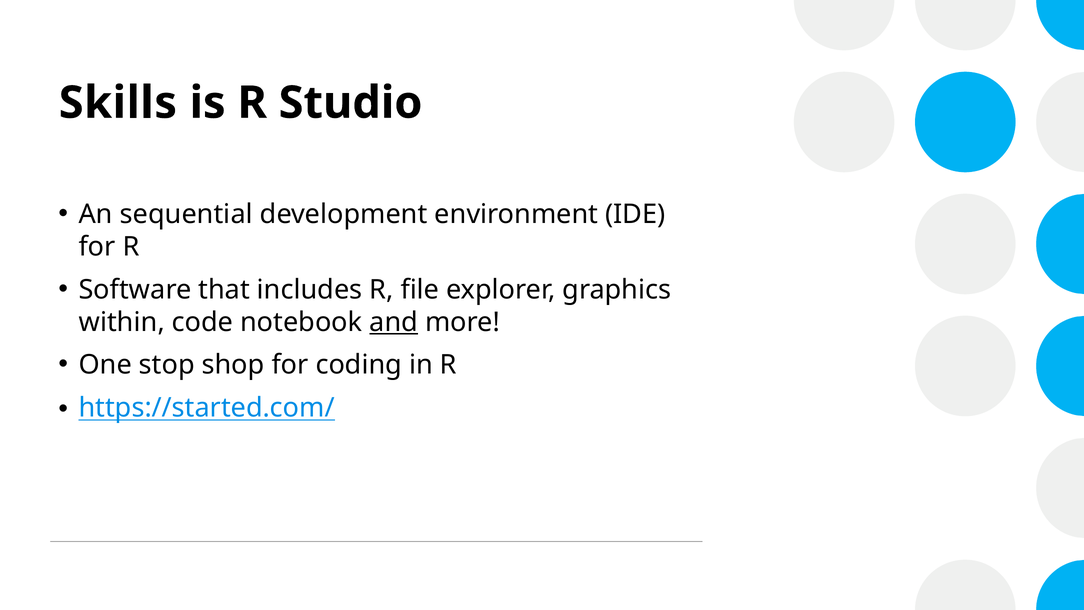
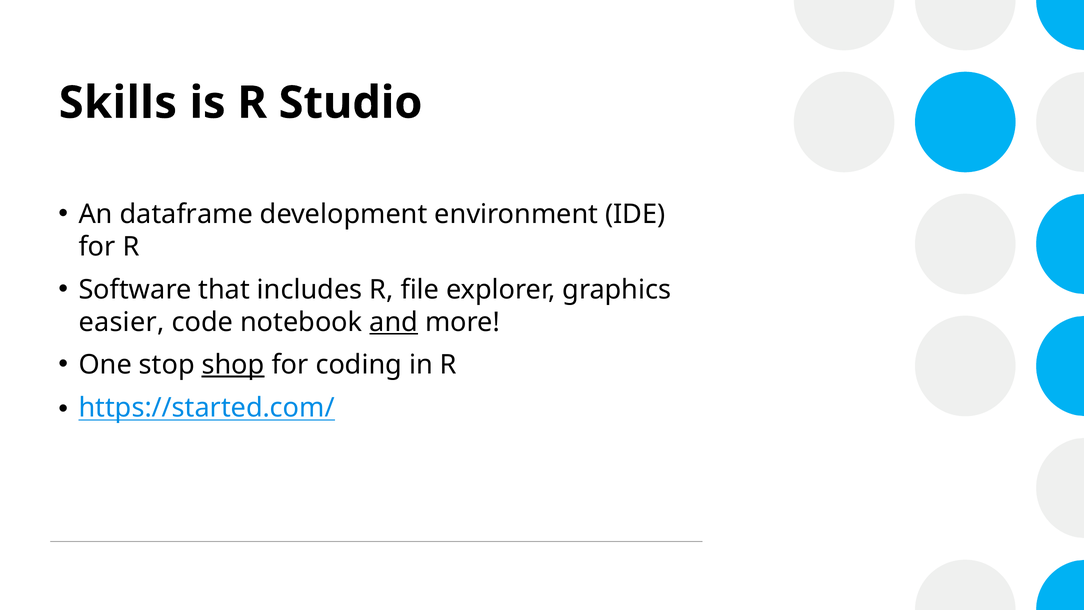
sequential: sequential -> dataframe
within: within -> easier
shop underline: none -> present
